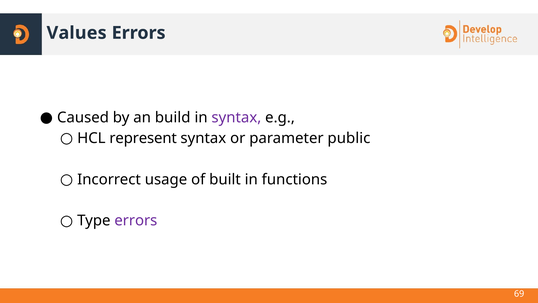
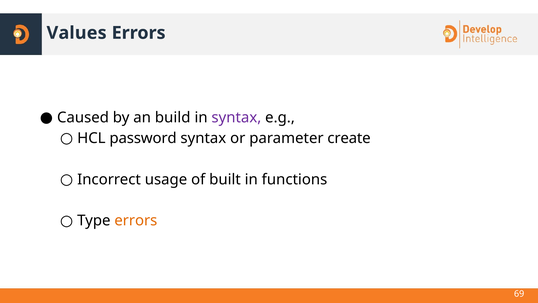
represent: represent -> password
public: public -> create
errors at (136, 220) colour: purple -> orange
